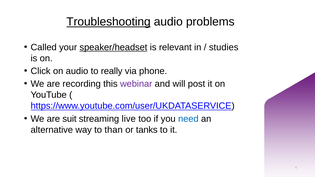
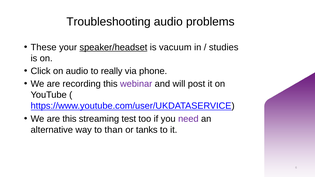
Troubleshooting underline: present -> none
Called: Called -> These
relevant: relevant -> vacuum
are suit: suit -> this
live: live -> test
need colour: blue -> purple
